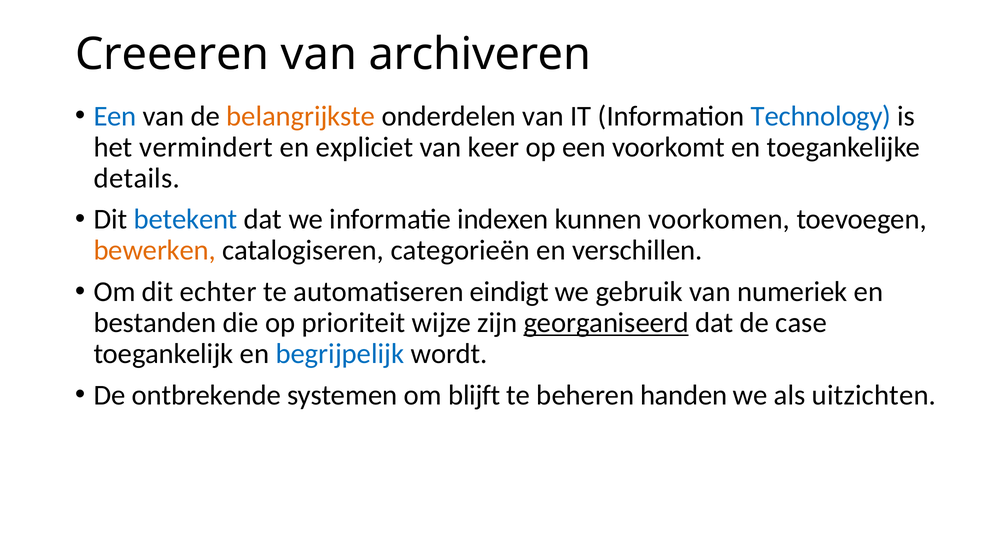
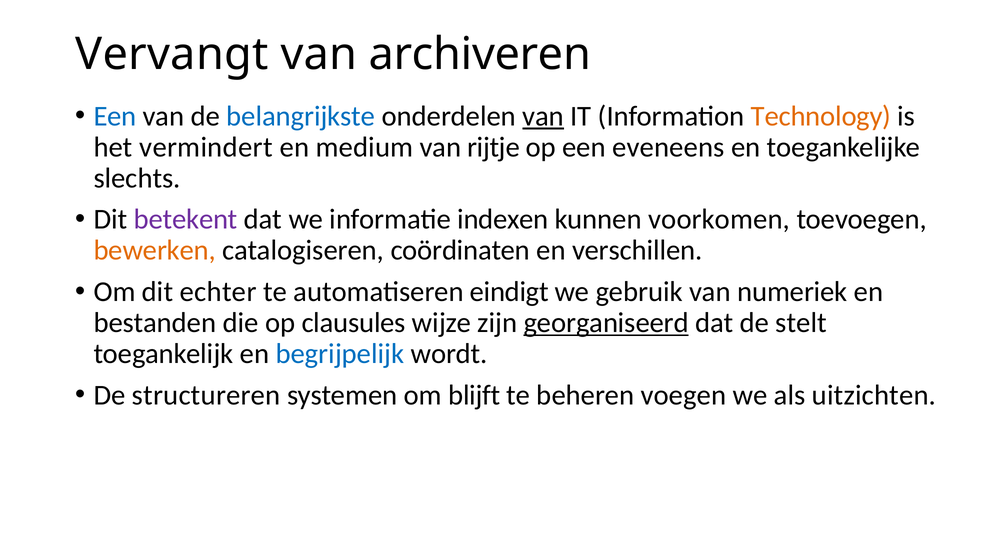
Creeeren: Creeeren -> Vervangt
belangrijkste colour: orange -> blue
van at (543, 116) underline: none -> present
Technology colour: blue -> orange
expliciet: expliciet -> medium
keer: keer -> rijtje
voorkomt: voorkomt -> eveneens
details: details -> slechts
betekent colour: blue -> purple
categorieën: categorieën -> coördinaten
prioriteit: prioriteit -> clausules
case: case -> stelt
ontbrekende: ontbrekende -> structureren
handen: handen -> voegen
